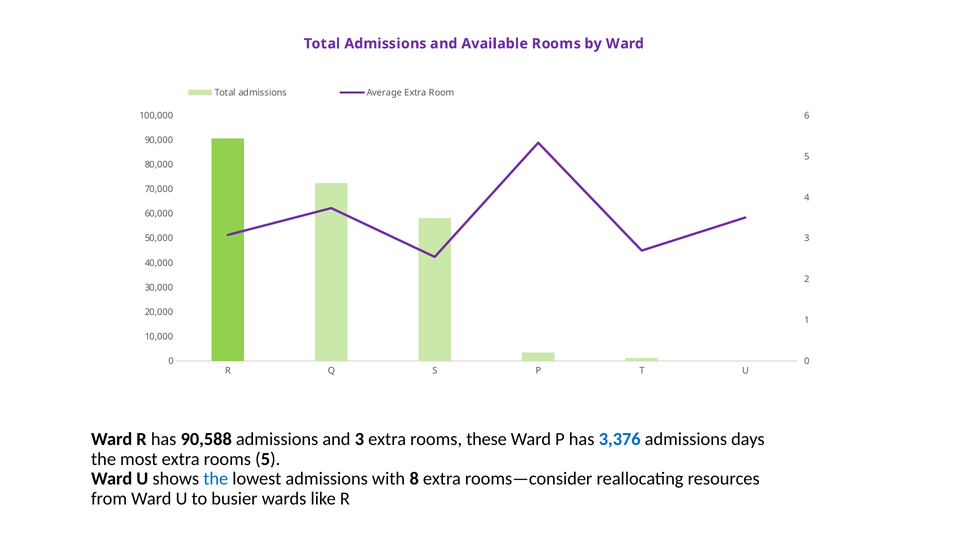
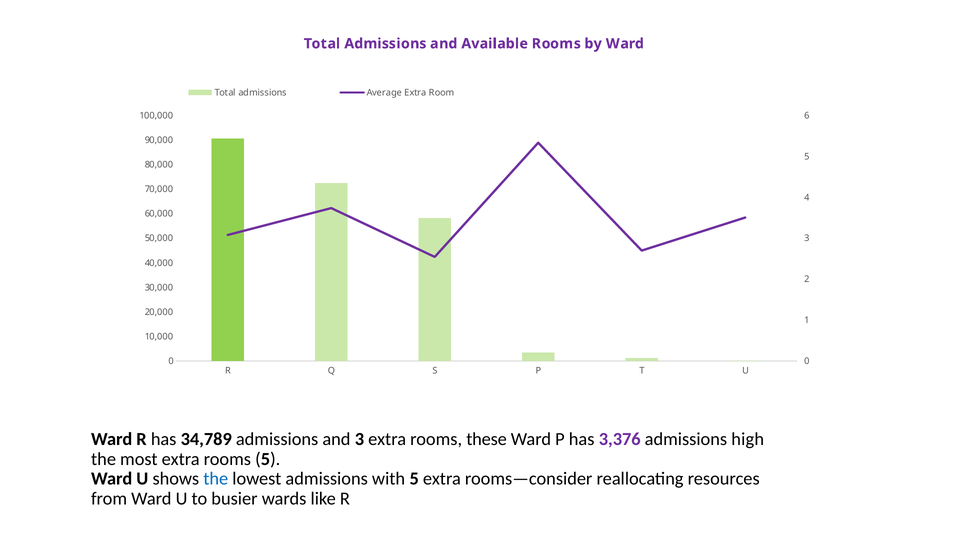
90,588: 90,588 -> 34,789
3,376 colour: blue -> purple
days: days -> high
with 8: 8 -> 5
